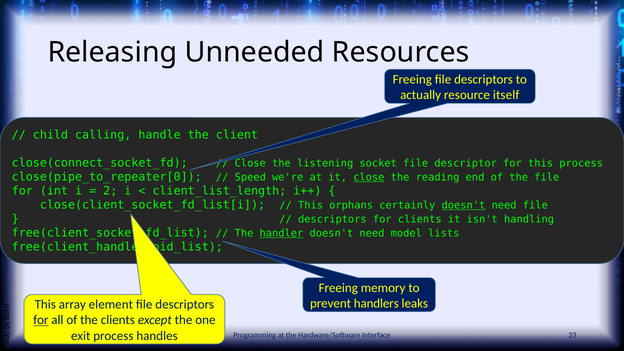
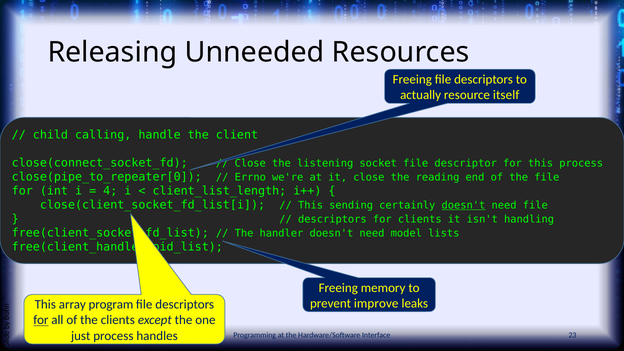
Speed: Speed -> Errno
close at (369, 177) underline: present -> none
2: 2 -> 4
orphans: orphans -> sending
handler underline: present -> none
handlers: handlers -> improve
element: element -> program
exit: exit -> just
